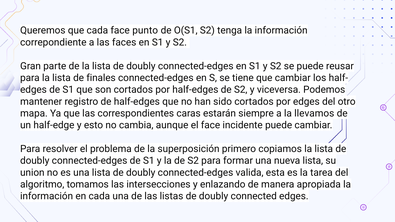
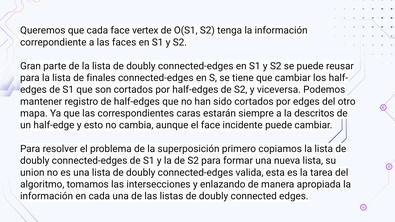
punto: punto -> vertex
llevamos: llevamos -> descritos
